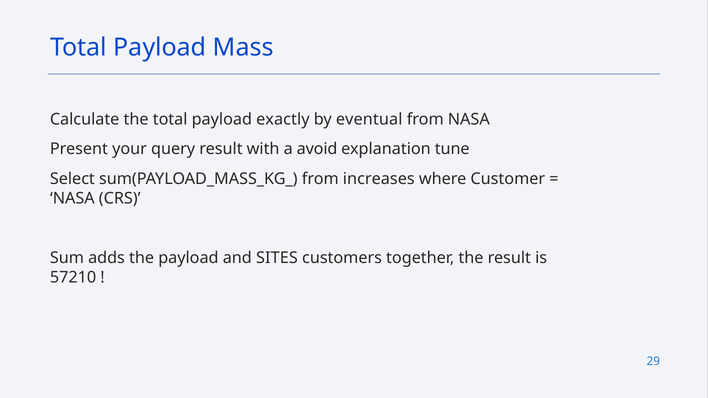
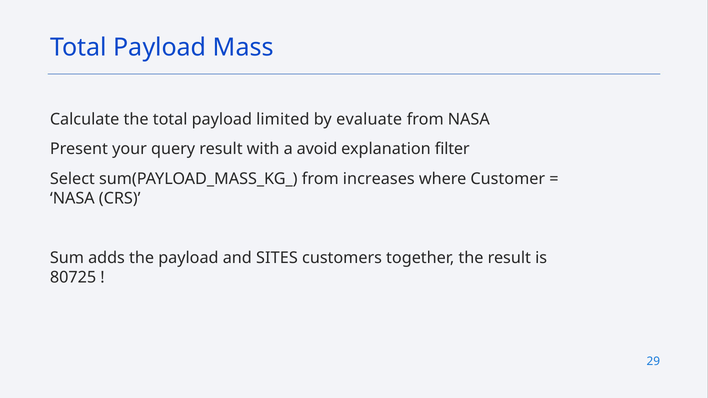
exactly: exactly -> limited
eventual: eventual -> evaluate
tune: tune -> filter
57210: 57210 -> 80725
